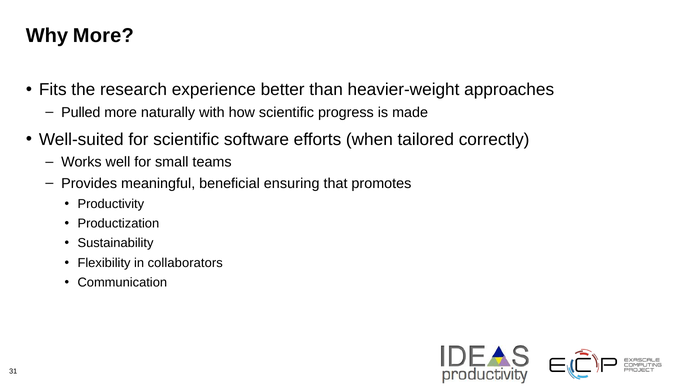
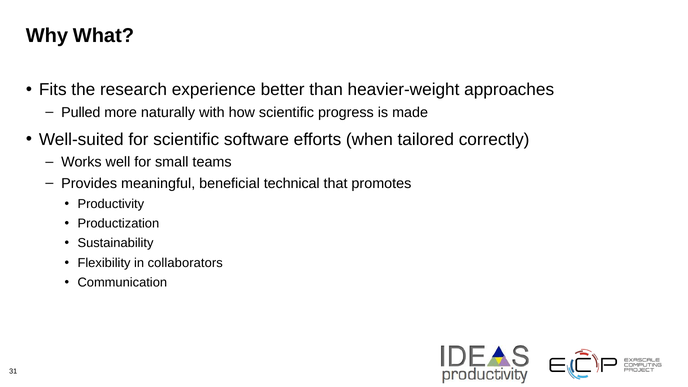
Why More: More -> What
ensuring: ensuring -> technical
